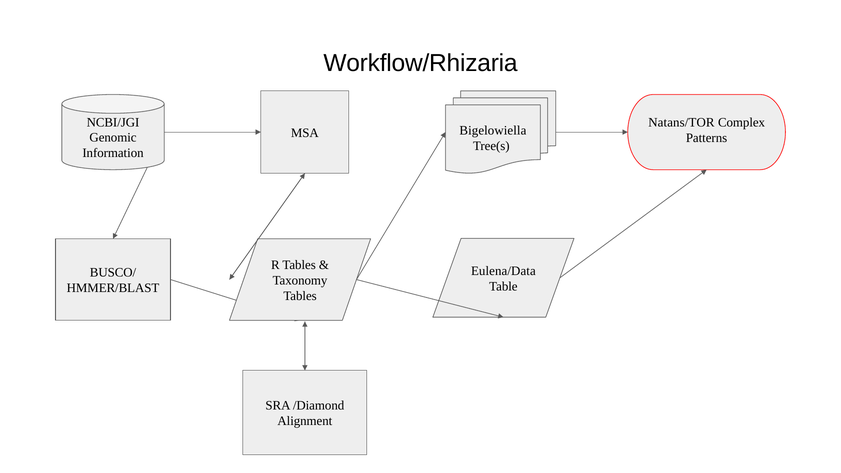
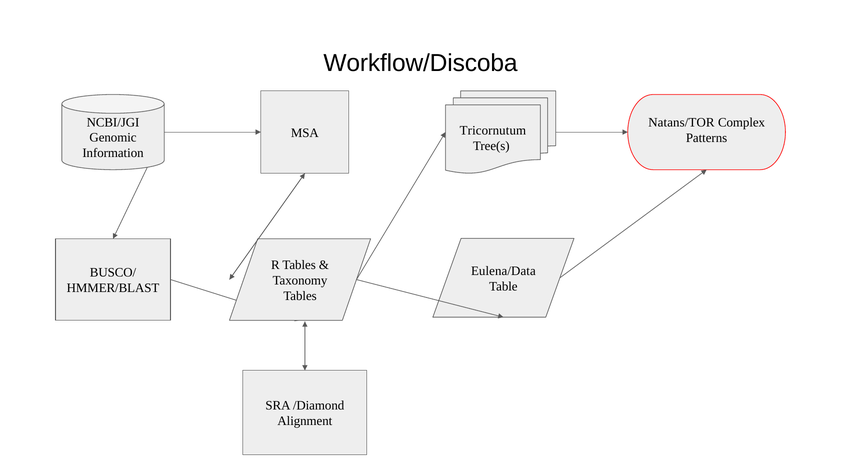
Workflow/Rhizaria: Workflow/Rhizaria -> Workflow/Discoba
Bigelowiella: Bigelowiella -> Tricornutum
